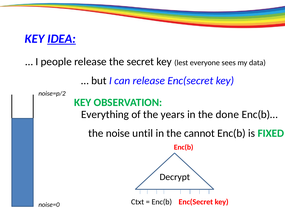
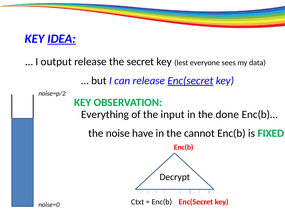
people: people -> output
Enc(secret at (190, 81) underline: none -> present
years: years -> input
until: until -> have
